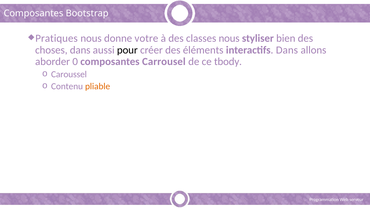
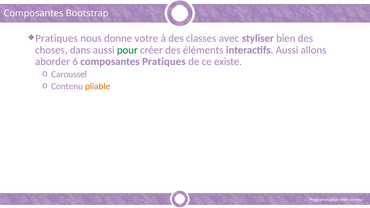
classes nous: nous -> avec
pour colour: black -> green
interactifs Dans: Dans -> Aussi
0: 0 -> 6
composantes Carrousel: Carrousel -> Pratiques
tbody: tbody -> existe
